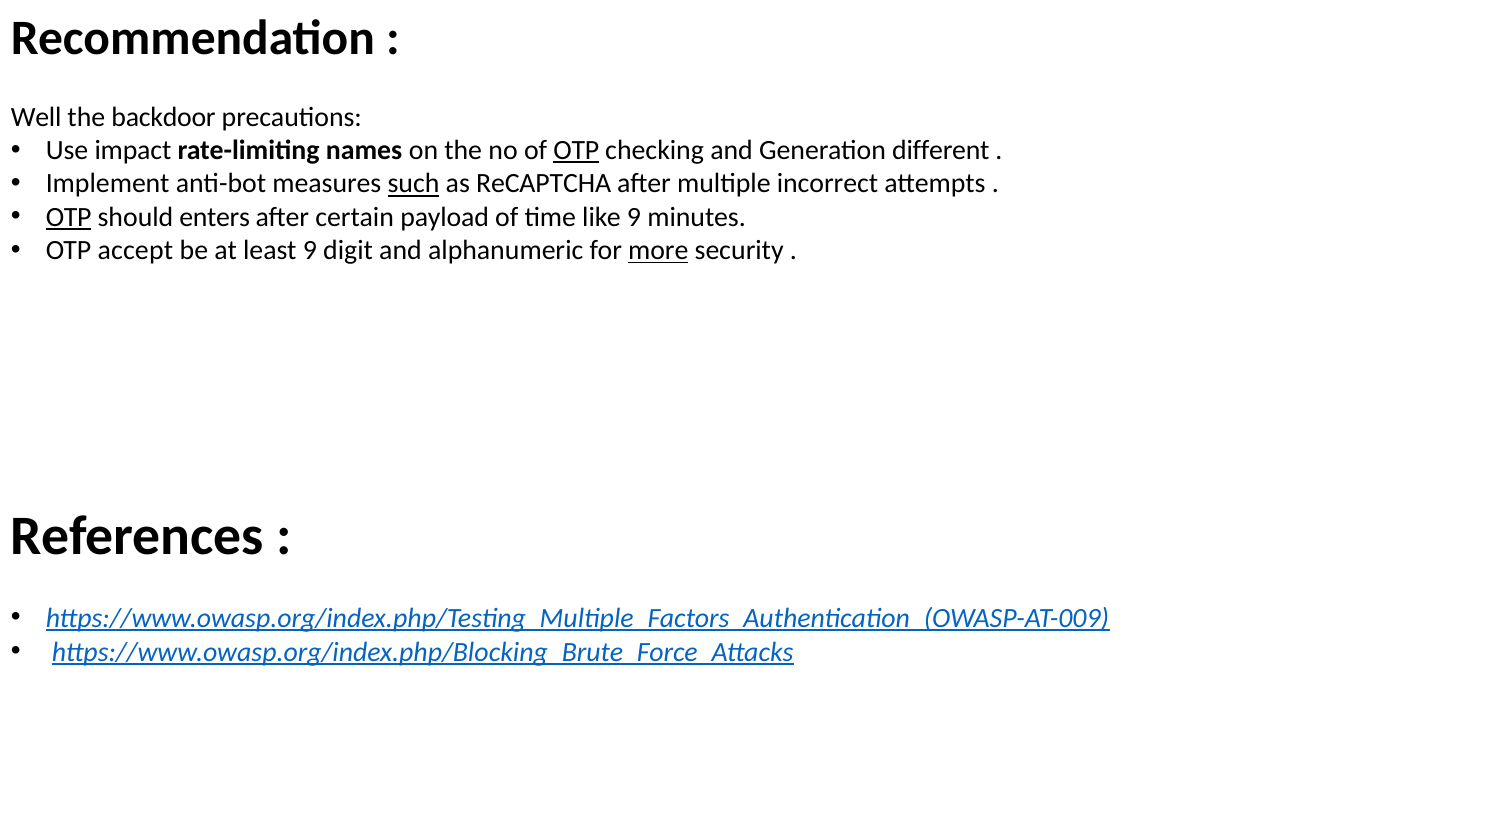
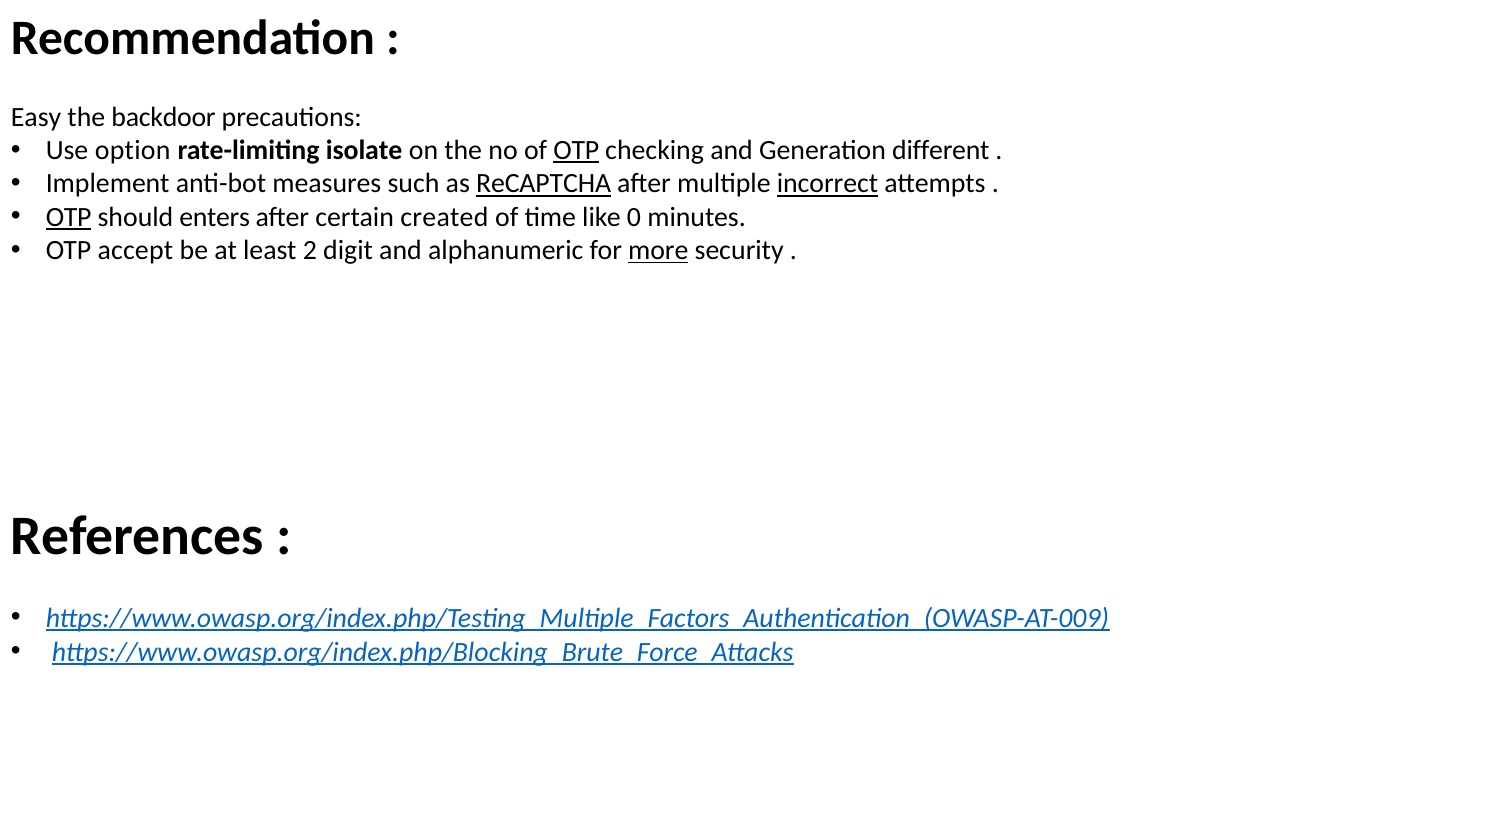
Well: Well -> Easy
impact: impact -> option
names: names -> isolate
such underline: present -> none
ReCAPTCHA underline: none -> present
incorrect underline: none -> present
payload: payload -> created
like 9: 9 -> 0
least 9: 9 -> 2
